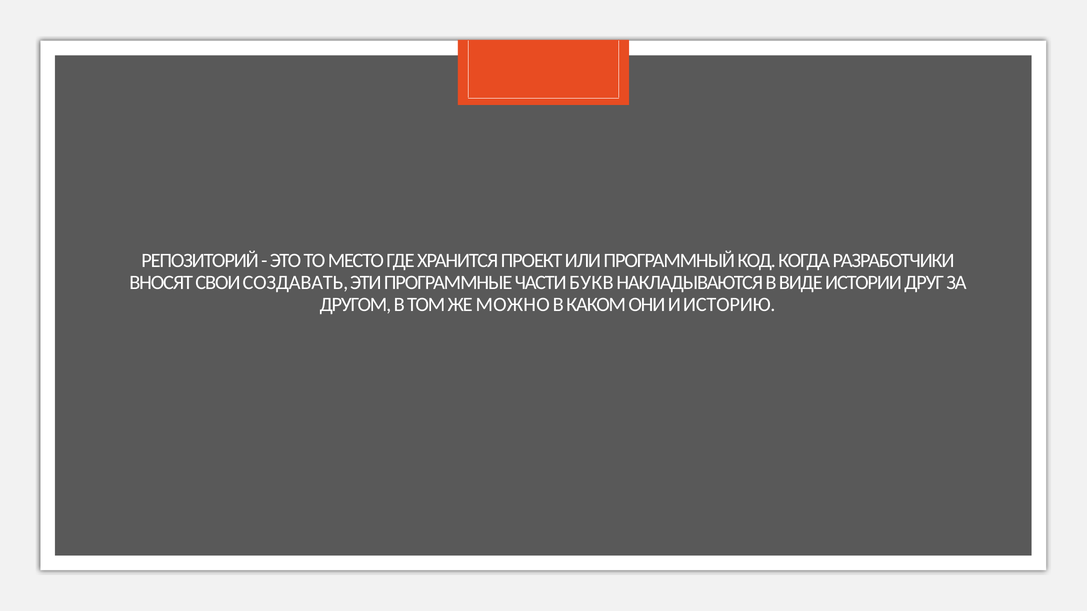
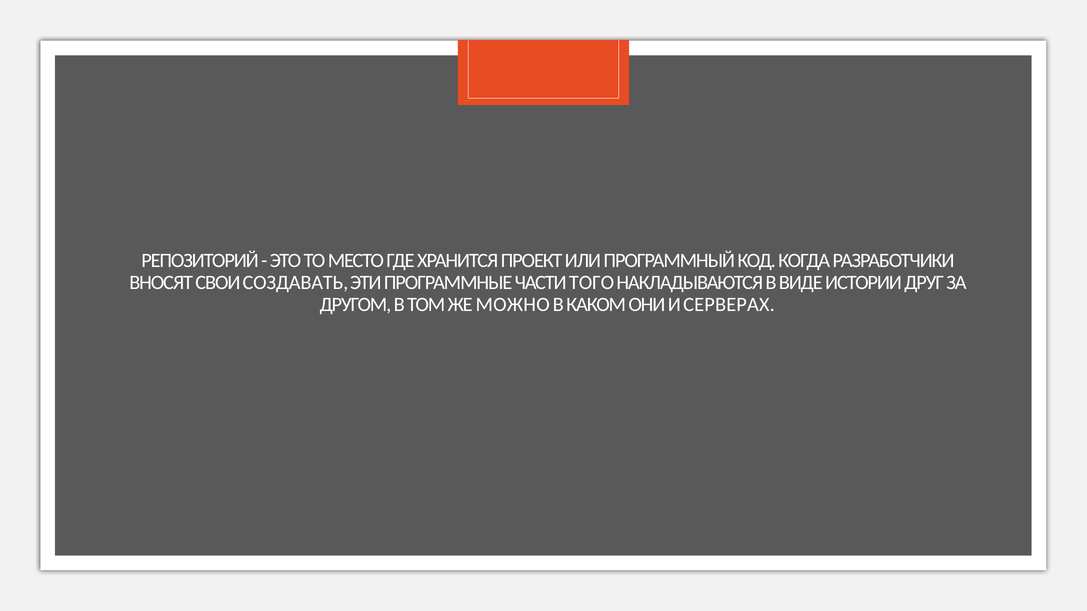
БУКВ: БУКВ -> ТОГО
ИСТОРИЮ: ИСТОРИЮ -> СЕРВЕРАХ
